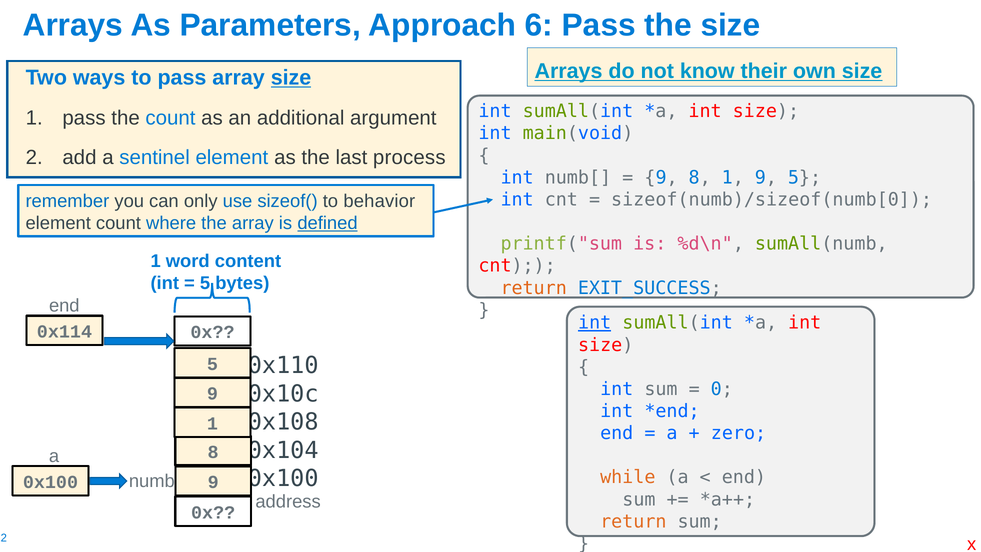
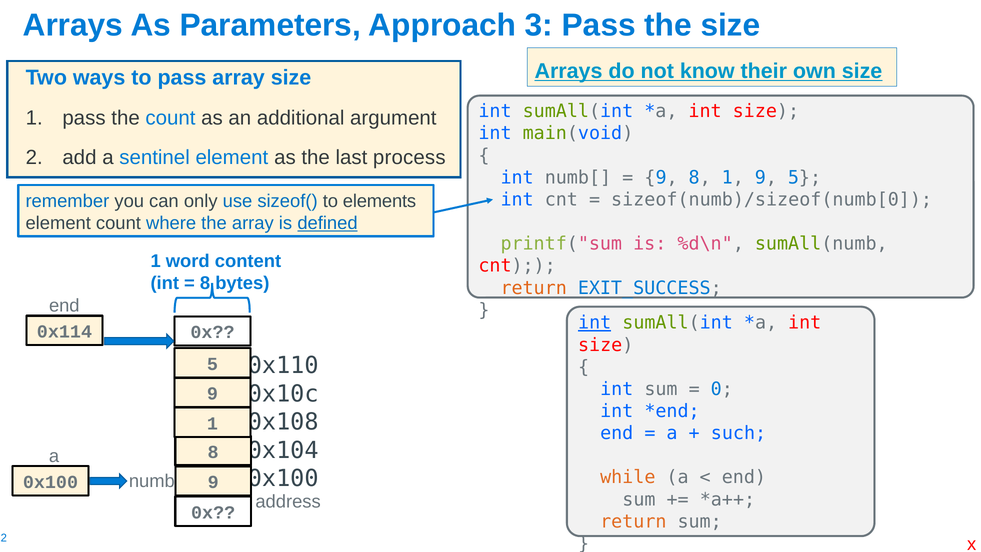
6: 6 -> 3
size at (291, 78) underline: present -> none
behavior: behavior -> elements
5 at (205, 283): 5 -> 8
zero: zero -> such
